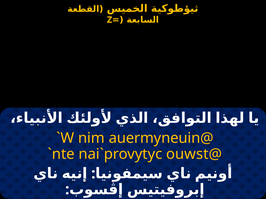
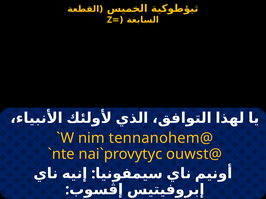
auermyneuin@: auermyneuin@ -> tennanohem@
